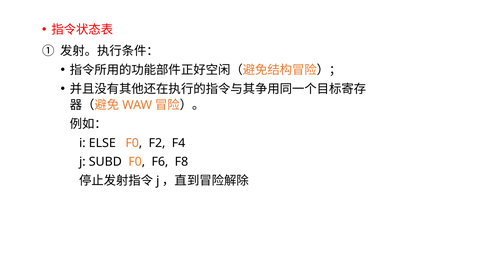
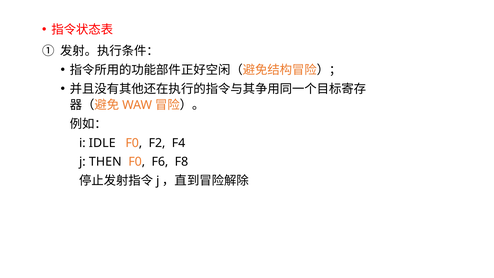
ELSE: ELSE -> IDLE
SUBD: SUBD -> THEN
